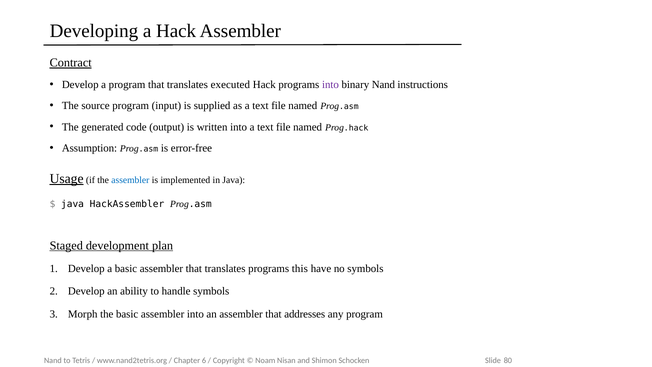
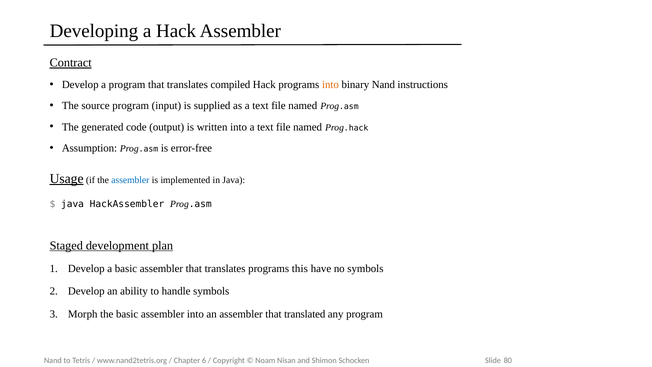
executed: executed -> compiled
into at (330, 85) colour: purple -> orange
addresses: addresses -> translated
